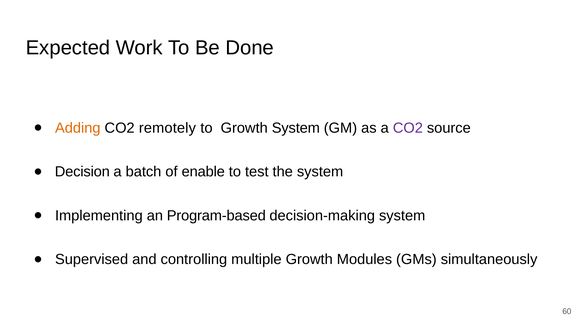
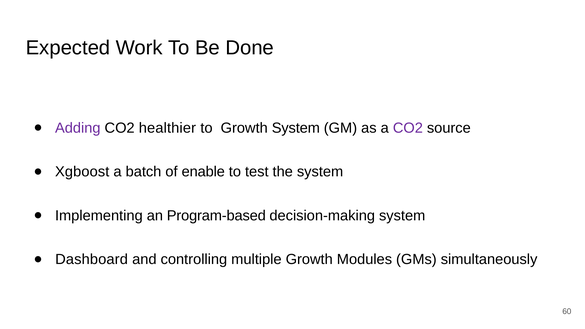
Adding colour: orange -> purple
remotely: remotely -> healthier
Decision: Decision -> Xgboost
Supervised: Supervised -> Dashboard
